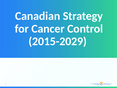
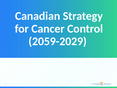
2015-2029: 2015-2029 -> 2059-2029
